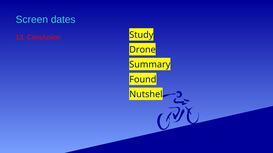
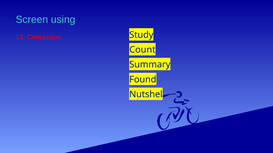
dates: dates -> using
Drone: Drone -> Count
